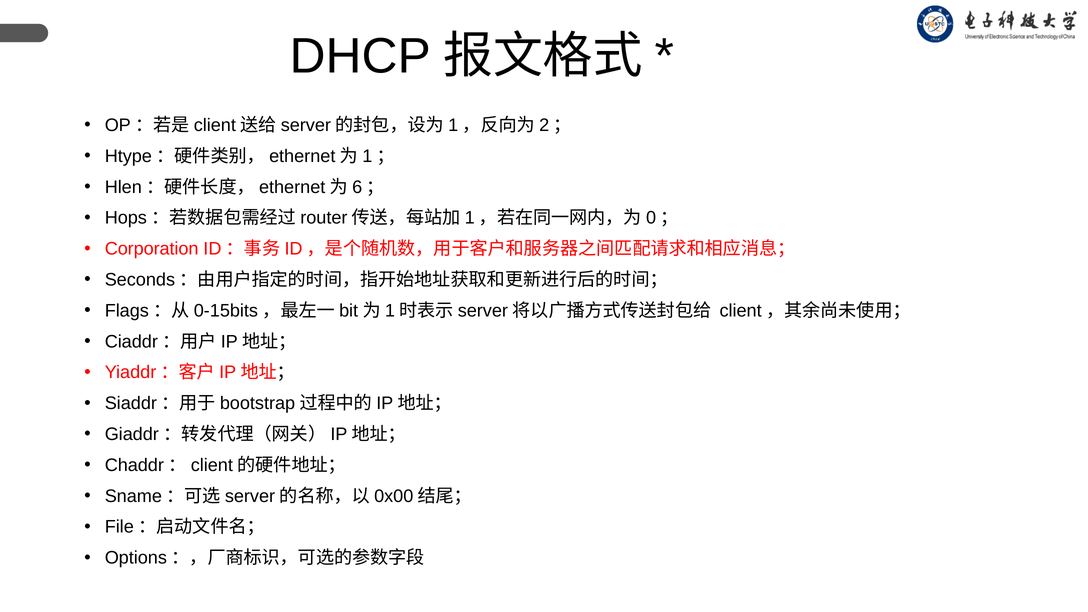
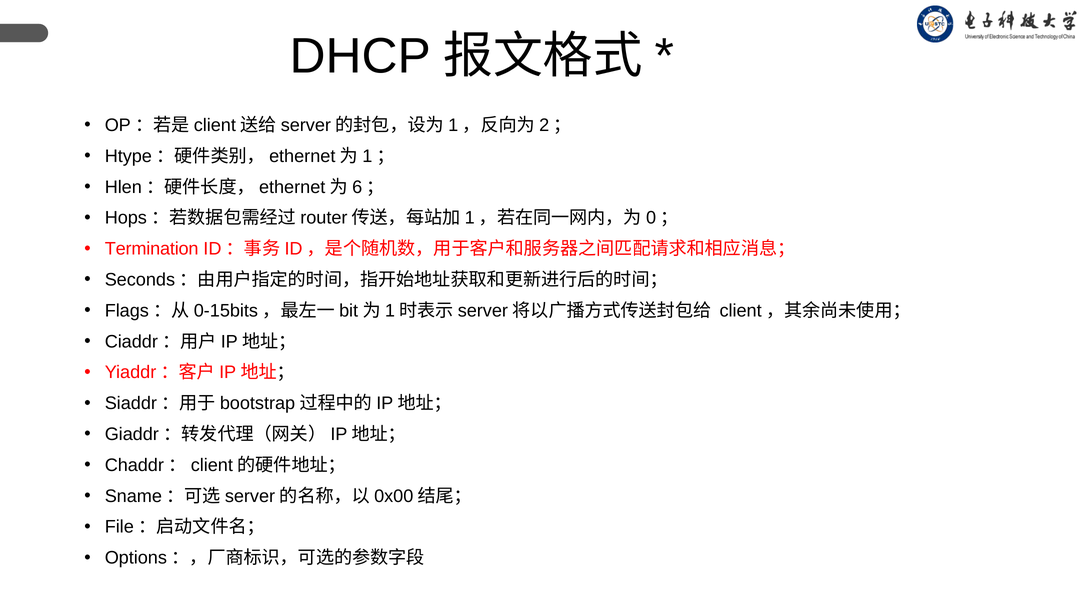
Corporation: Corporation -> Termination
